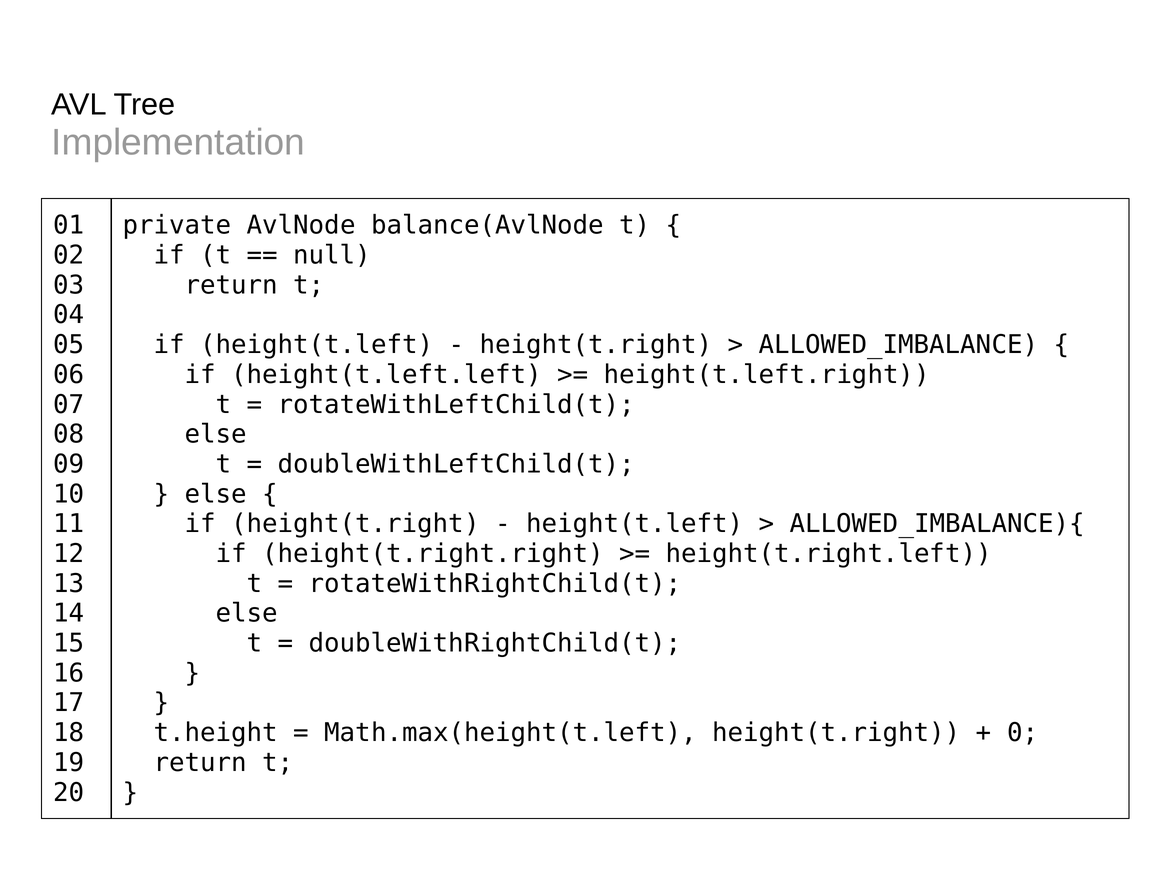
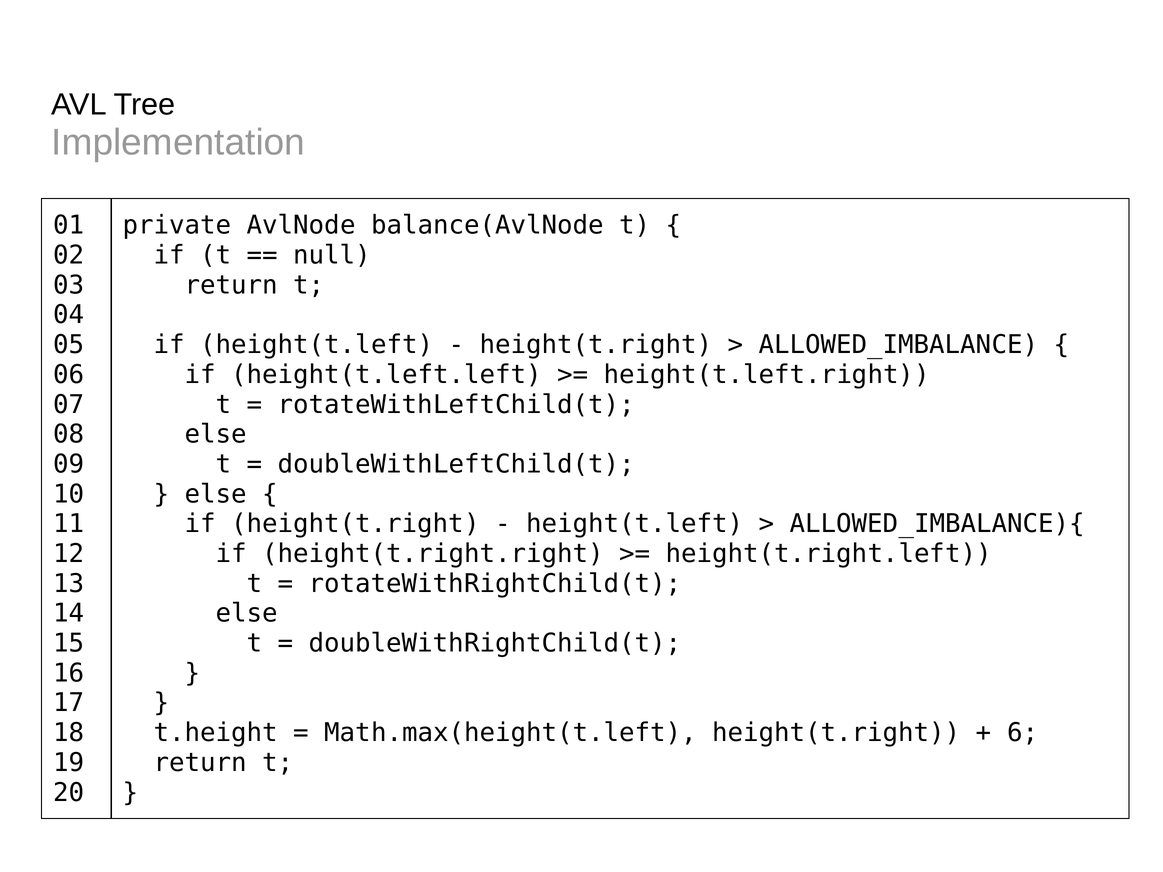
0: 0 -> 6
